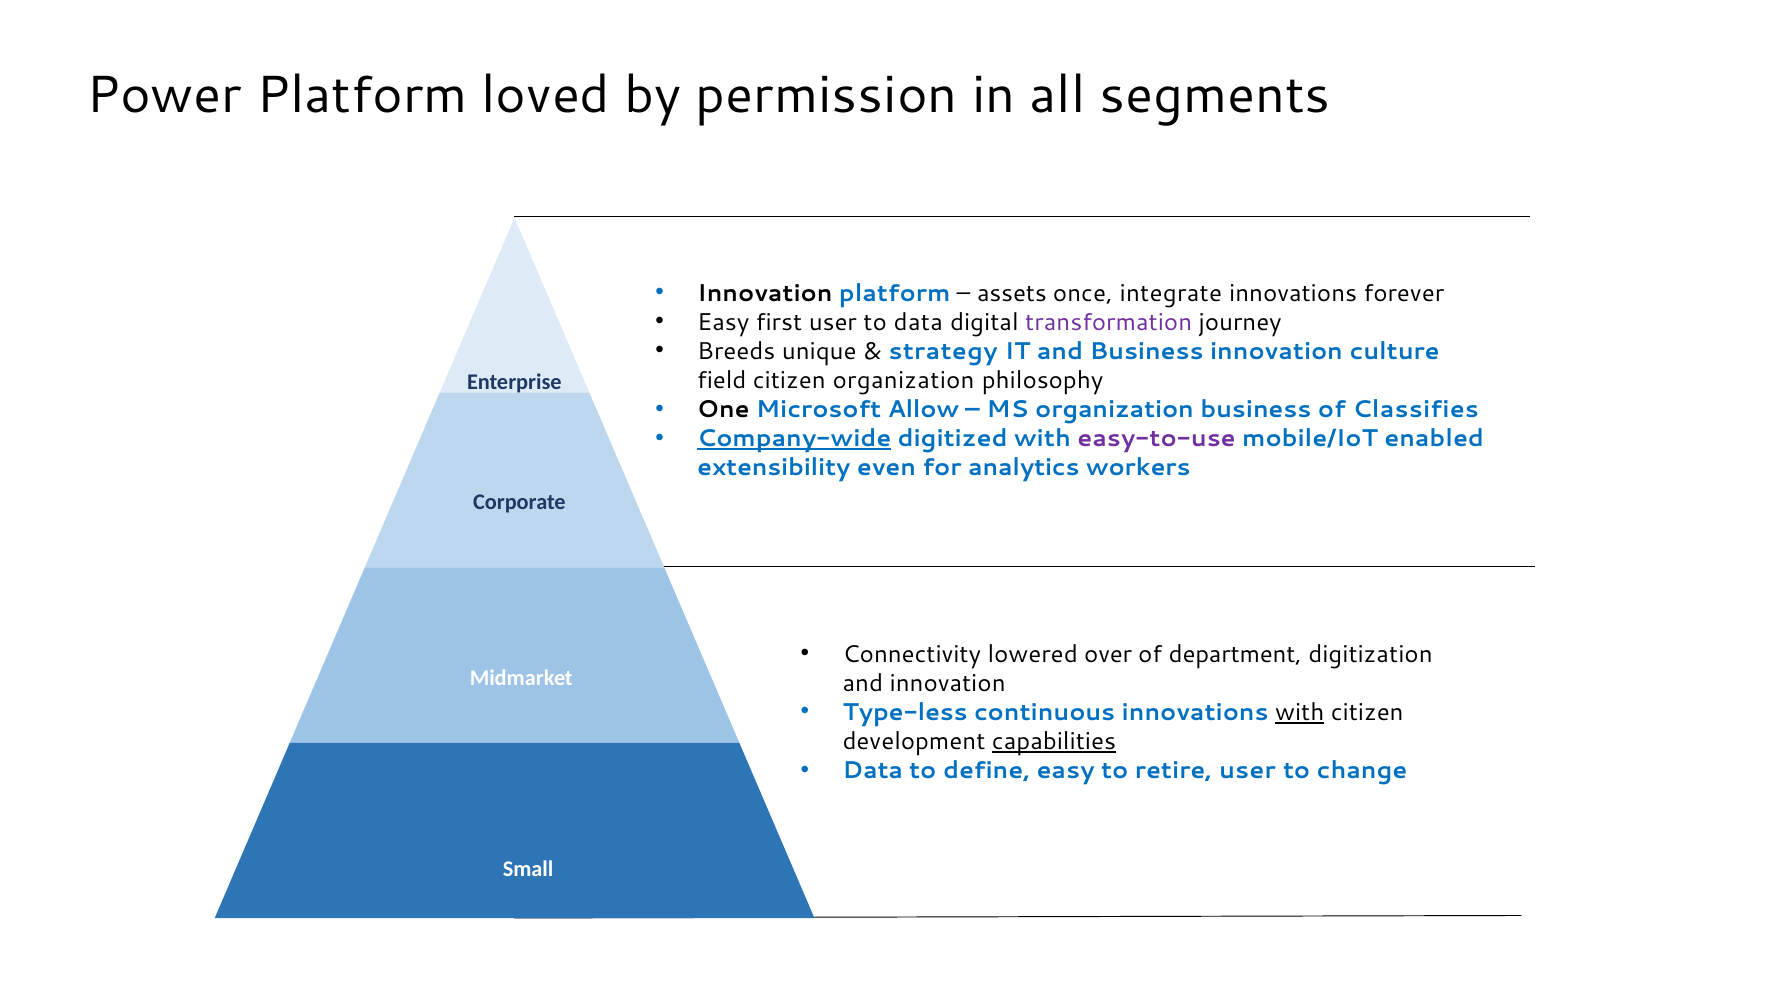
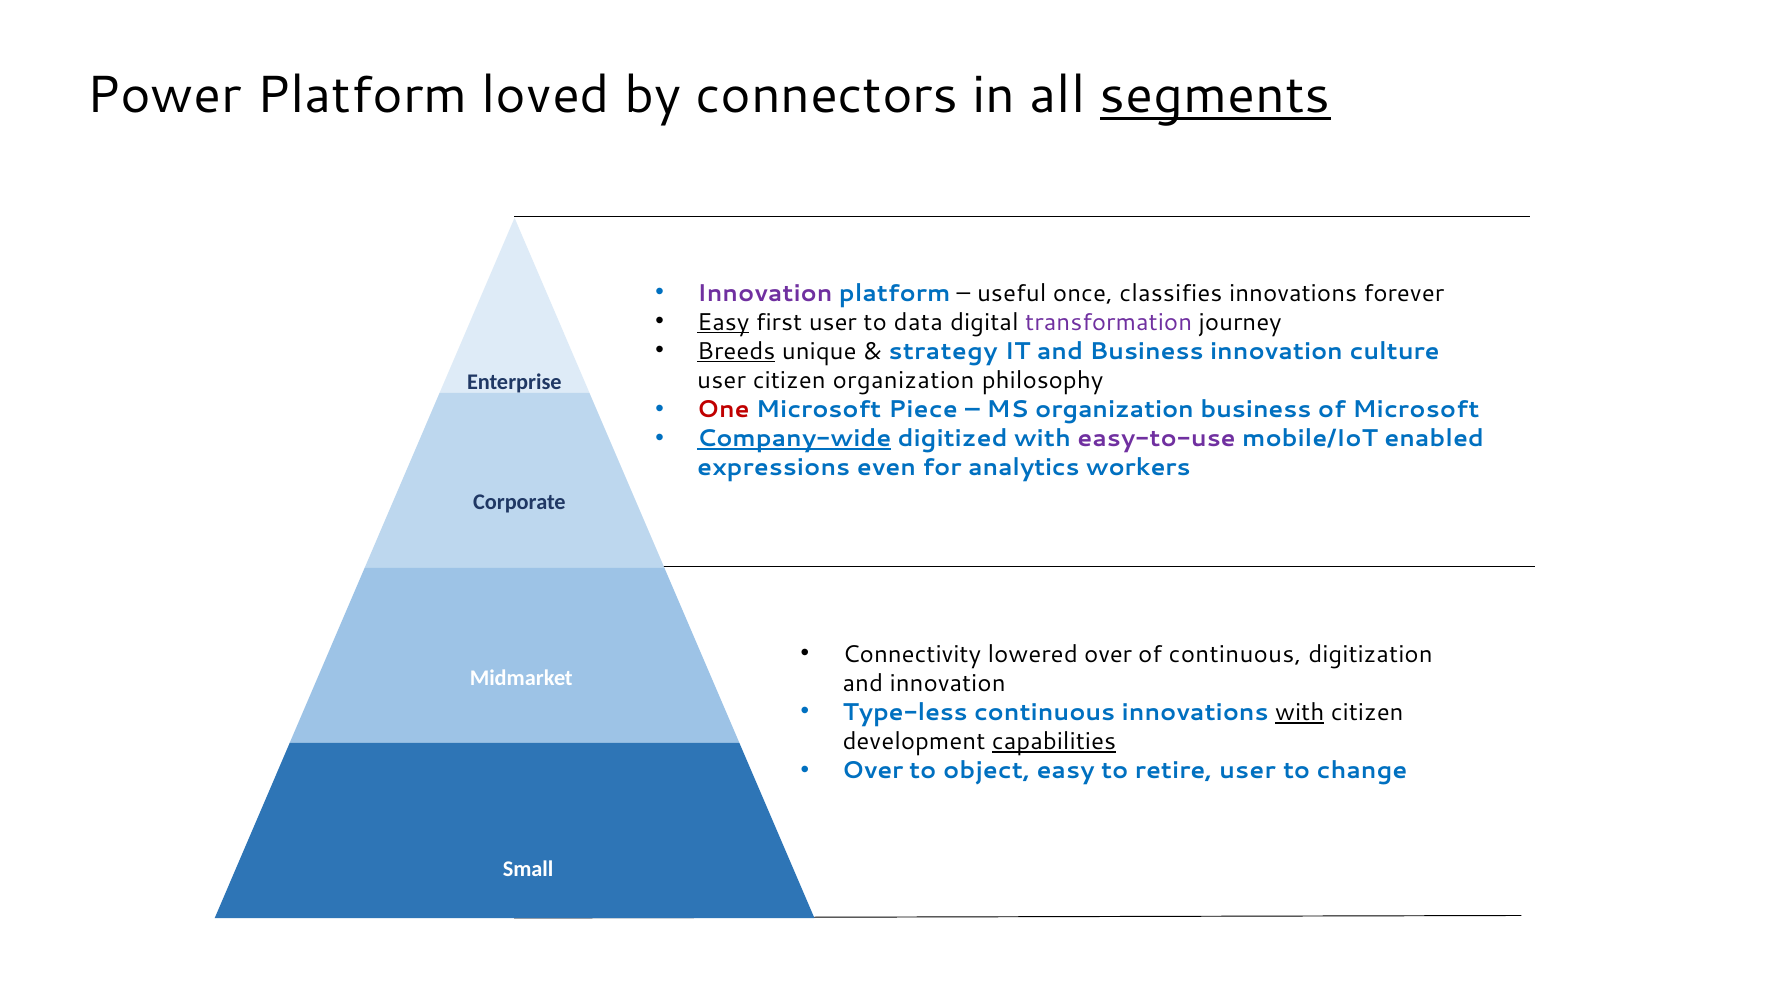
permission: permission -> connectors
segments underline: none -> present
Innovation at (765, 293) colour: black -> purple
assets: assets -> useful
integrate: integrate -> classifies
Easy at (723, 322) underline: none -> present
Breeds underline: none -> present
field at (722, 380): field -> user
One colour: black -> red
Allow: Allow -> Piece
of Classifies: Classifies -> Microsoft
extensibility: extensibility -> expressions
of department: department -> continuous
Data at (873, 770): Data -> Over
define: define -> object
